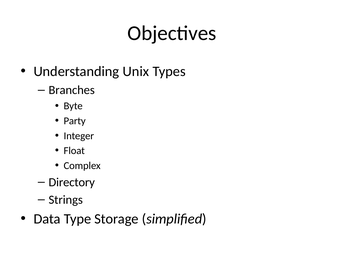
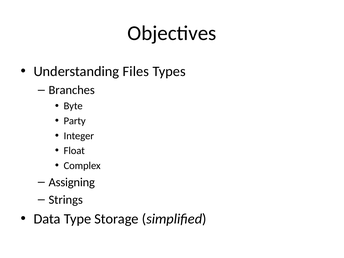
Unix: Unix -> Files
Directory: Directory -> Assigning
